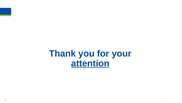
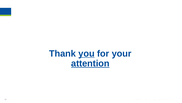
you underline: none -> present
